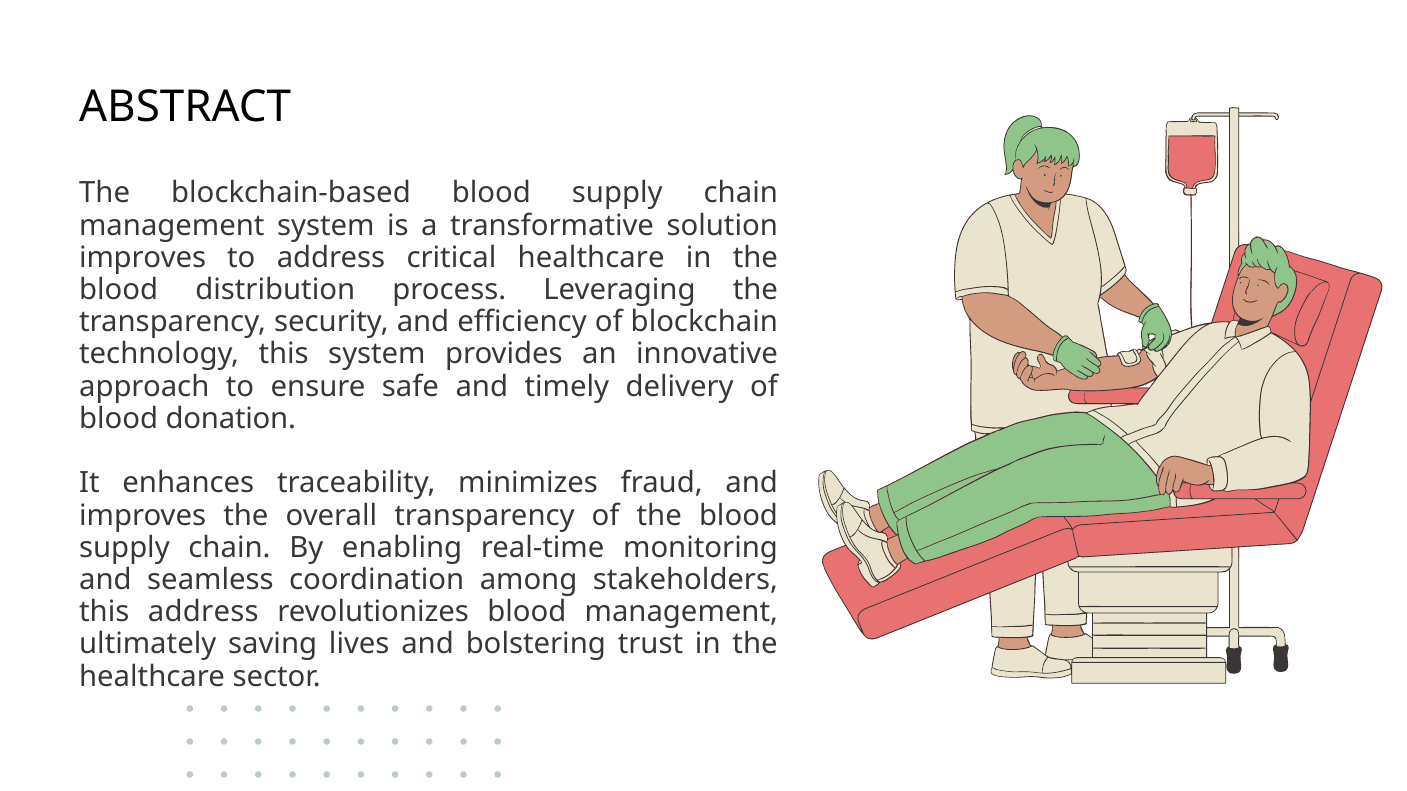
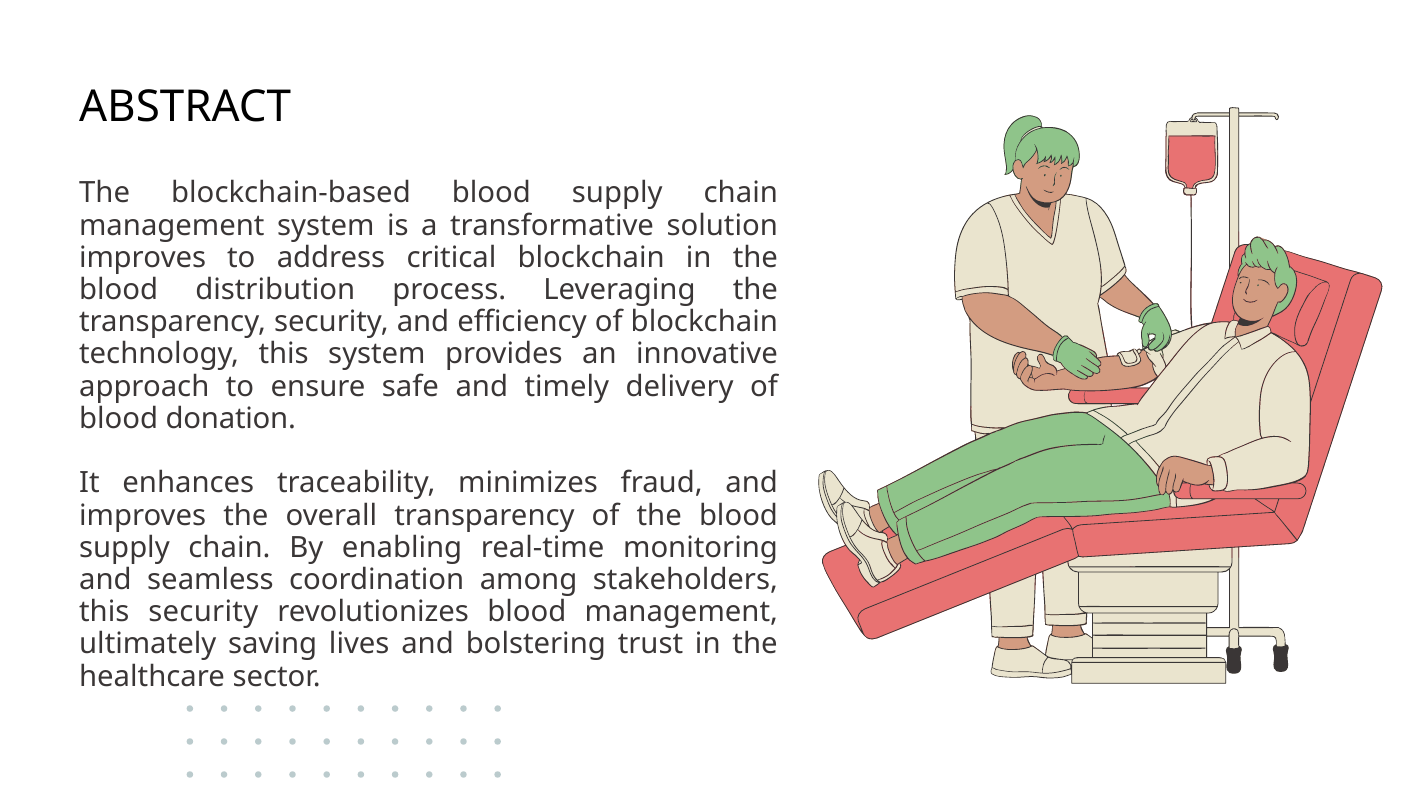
critical healthcare: healthcare -> blockchain
this address: address -> security
